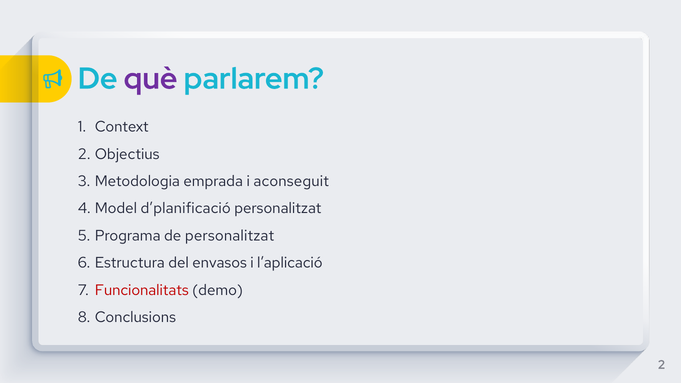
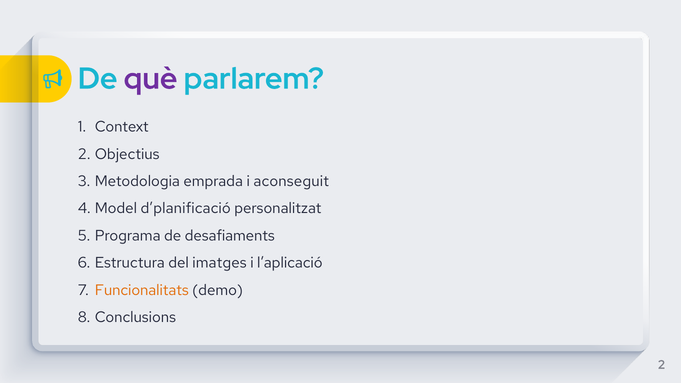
de personalitzat: personalitzat -> desafiaments
envasos: envasos -> imatges
Funcionalitats colour: red -> orange
